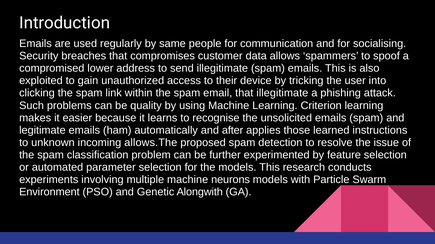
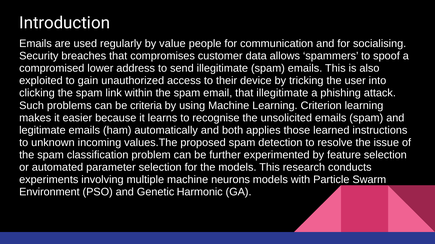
same: same -> value
quality: quality -> criteria
after: after -> both
allows.The: allows.The -> values.The
Alongwith: Alongwith -> Harmonic
